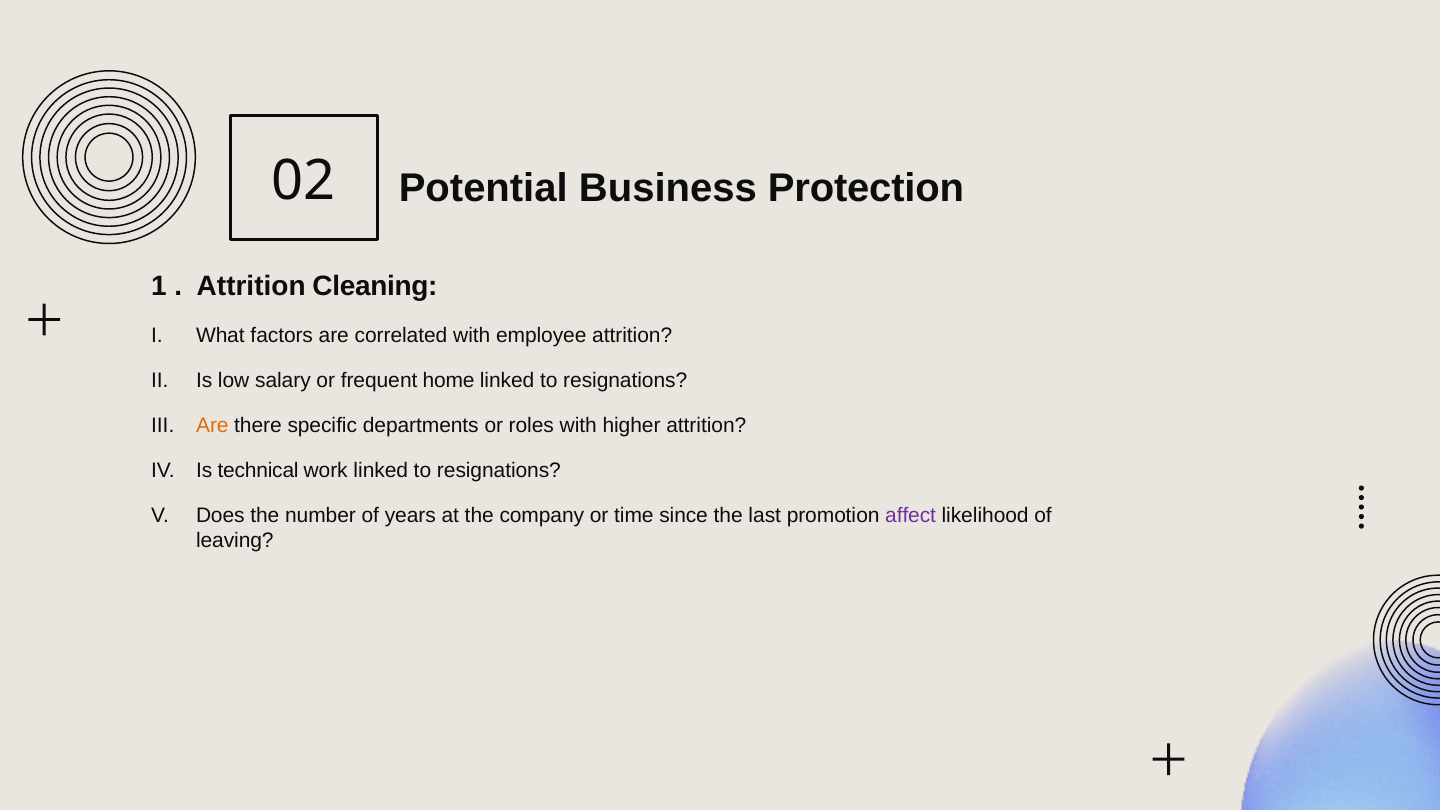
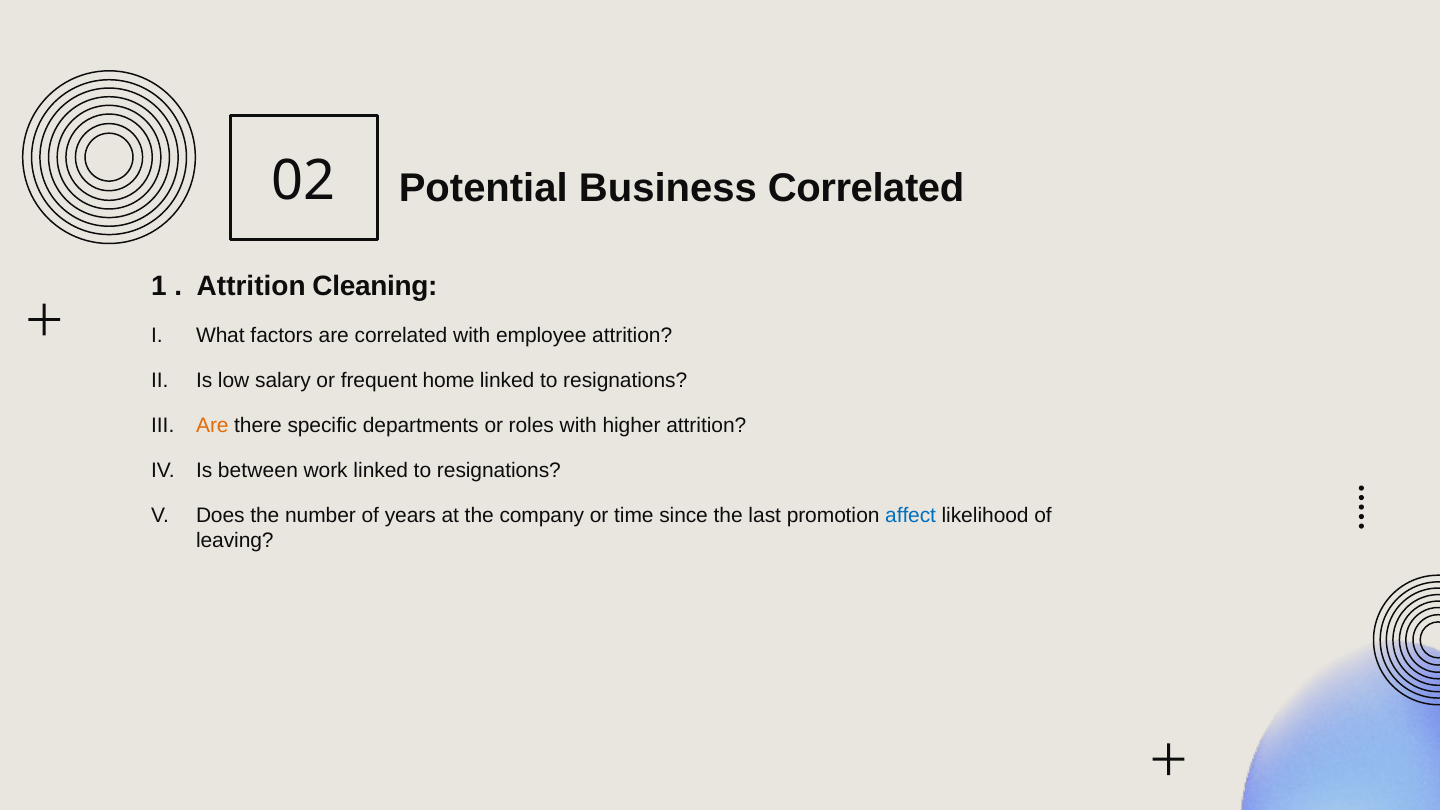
Business Protection: Protection -> Correlated
technical: technical -> between
affect colour: purple -> blue
